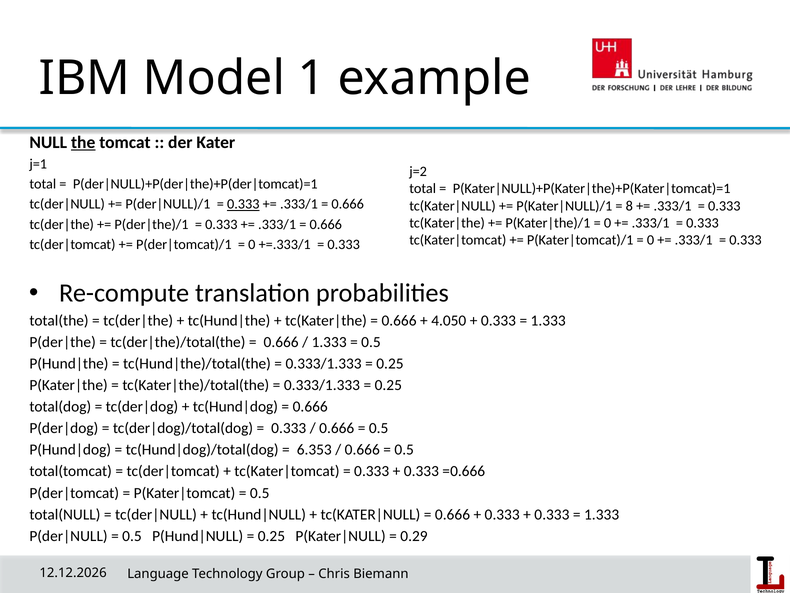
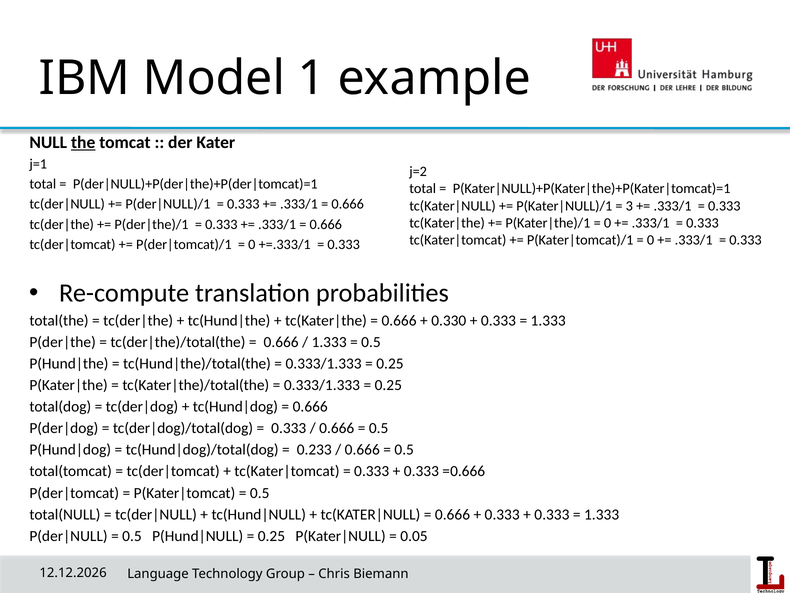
0.333 at (243, 204) underline: present -> none
8: 8 -> 3
4.050: 4.050 -> 0.330
6.353: 6.353 -> 0.233
0.29: 0.29 -> 0.05
